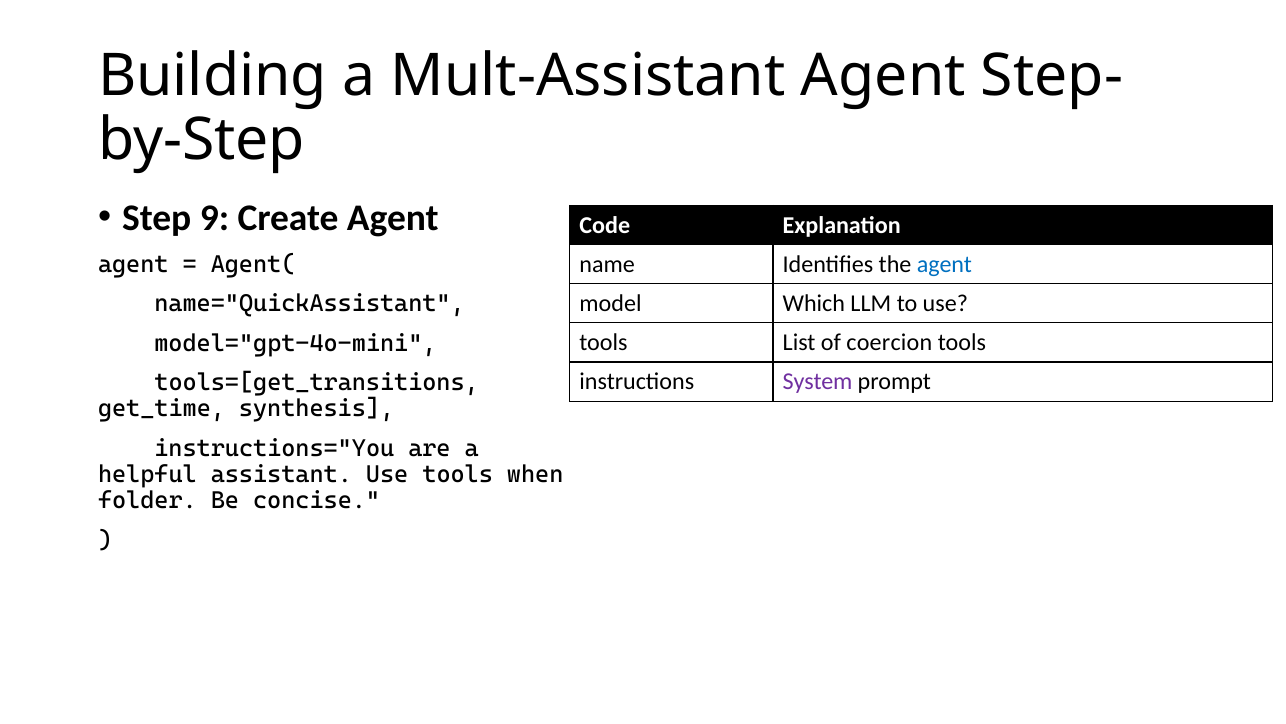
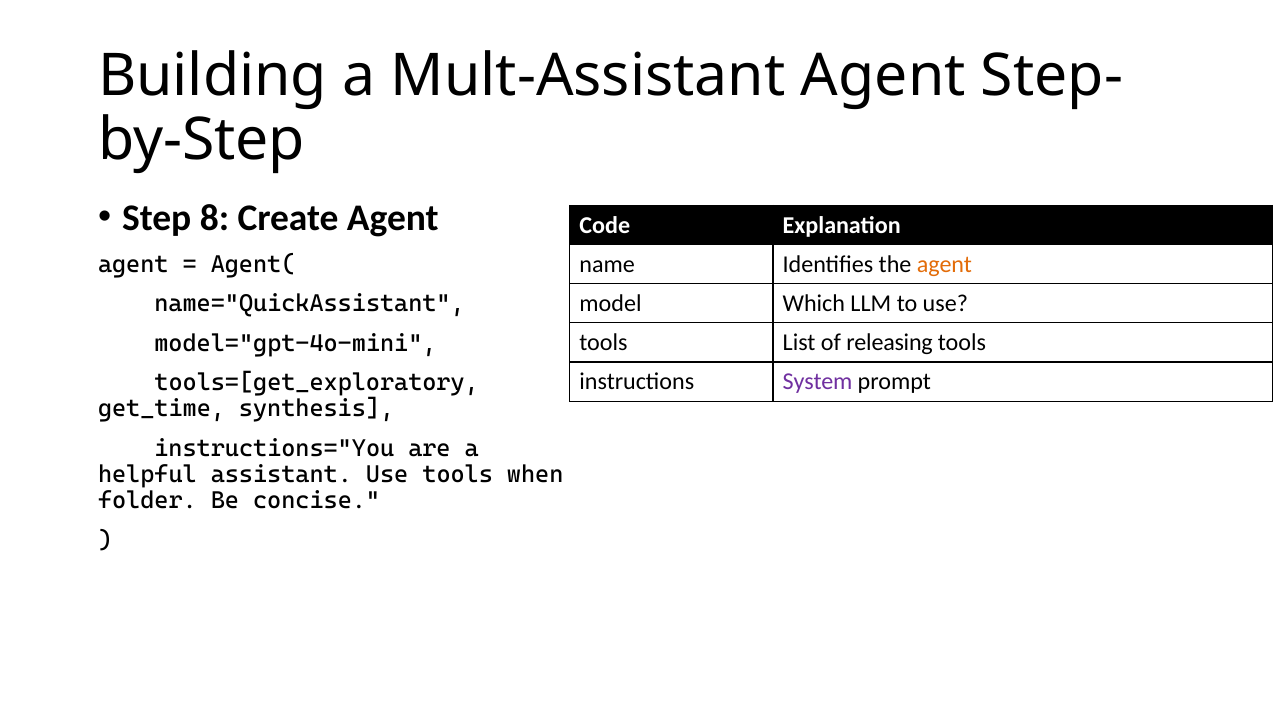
9: 9 -> 8
agent at (944, 264) colour: blue -> orange
coercion: coercion -> releasing
tools=[get_transitions: tools=[get_transitions -> tools=[get_exploratory
